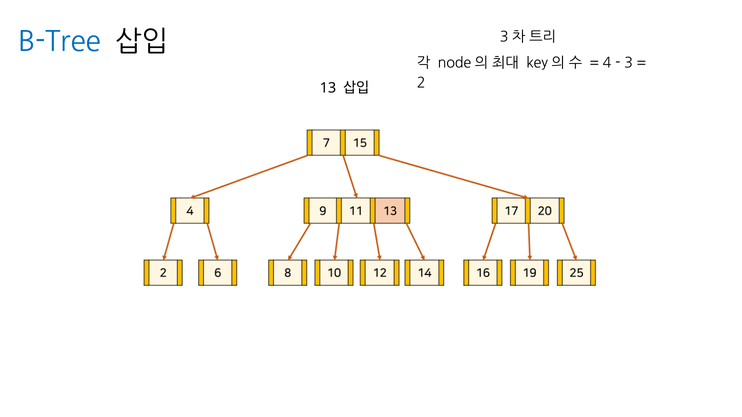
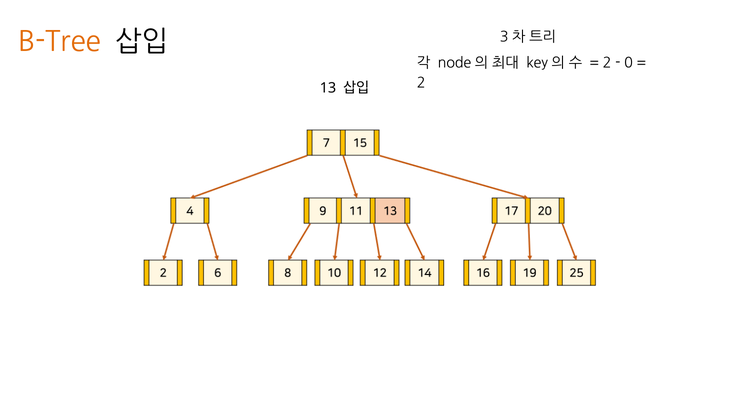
B-Tree colour: blue -> orange
4 at (607, 63): 4 -> 2
3: 3 -> 0
